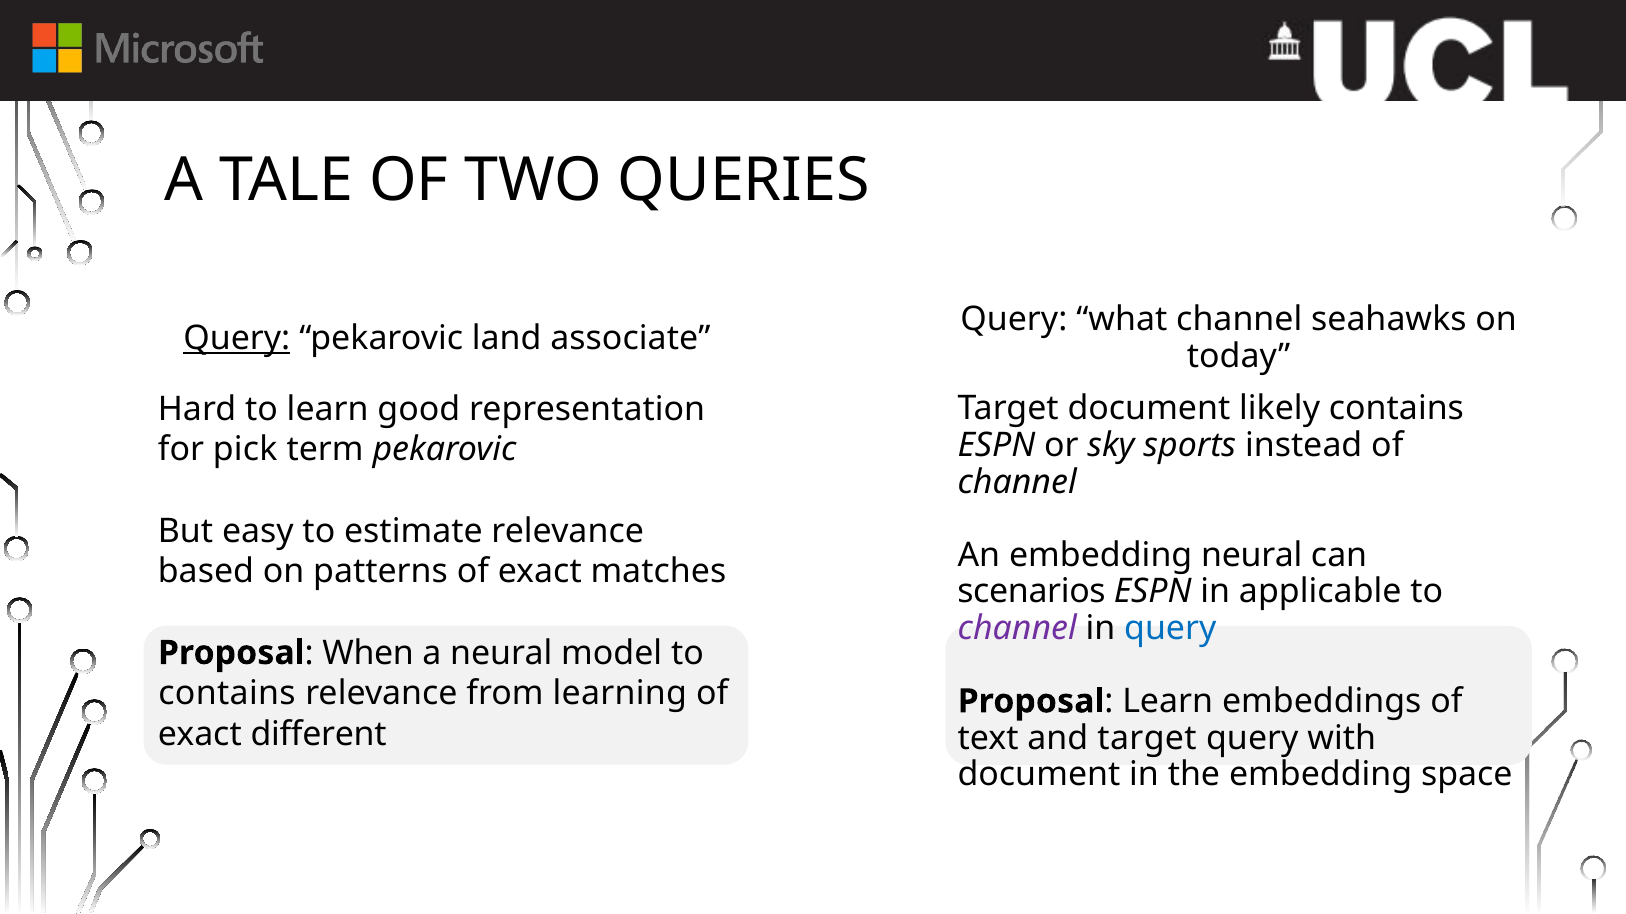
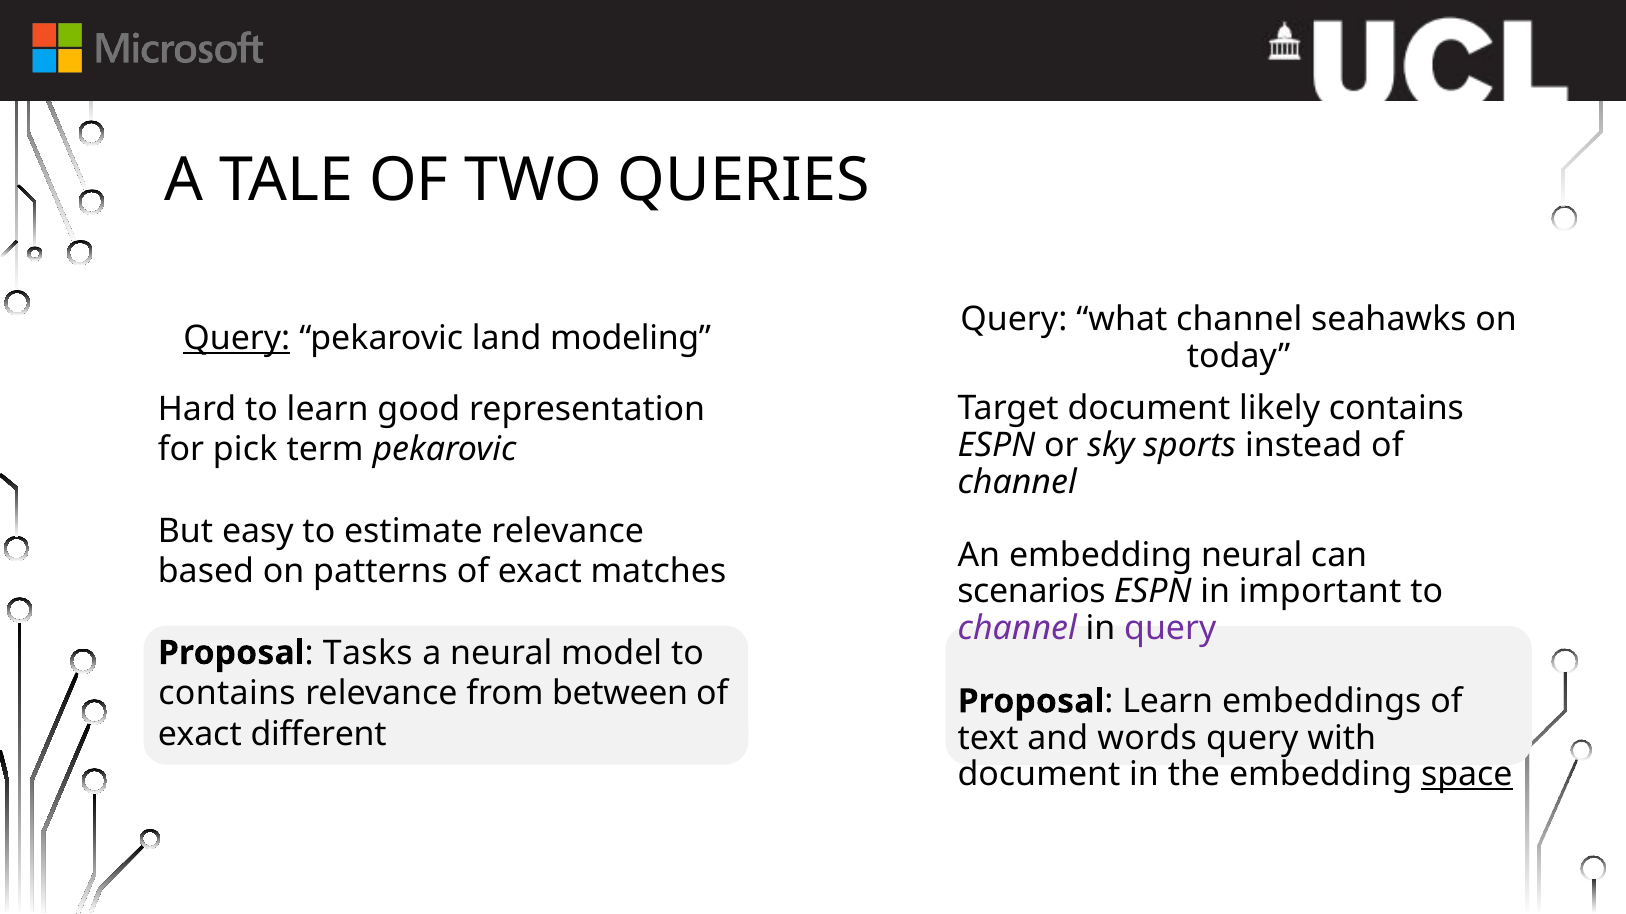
associate: associate -> modeling
applicable: applicable -> important
query at (1170, 629) colour: blue -> purple
When: When -> Tasks
learning: learning -> between
and target: target -> words
space underline: none -> present
